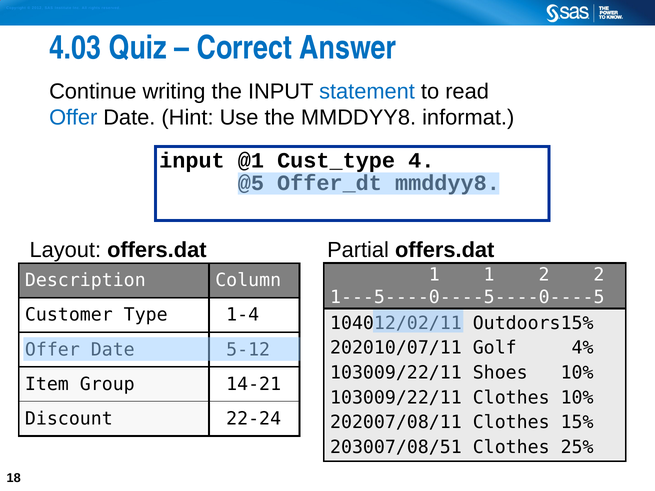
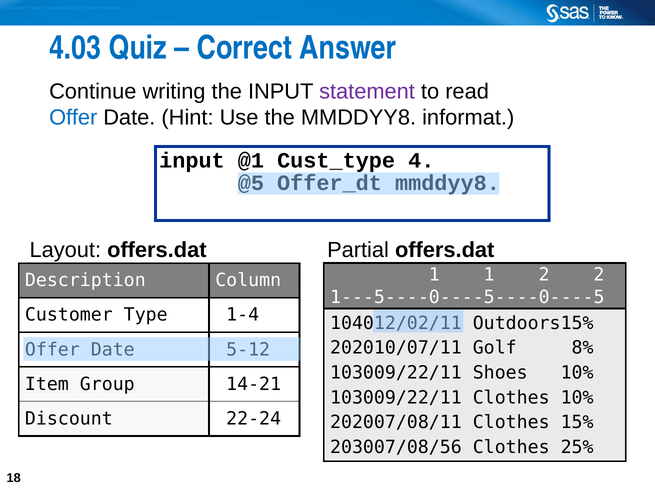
statement colour: blue -> purple
4%: 4% -> 8%
203007/08/51: 203007/08/51 -> 203007/08/56
